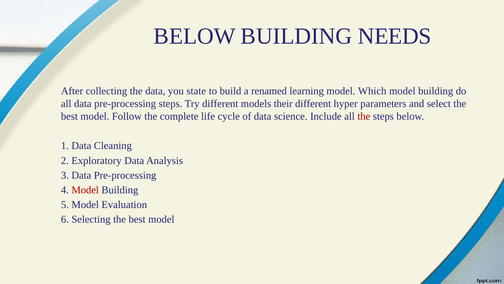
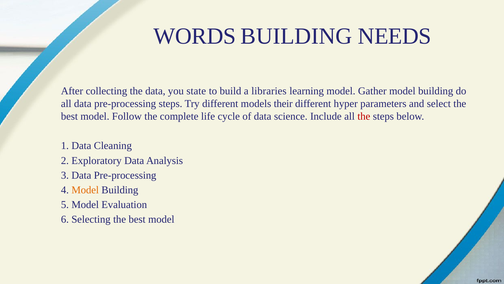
BELOW at (195, 36): BELOW -> WORDS
renamed: renamed -> libraries
Which: Which -> Gather
Model at (85, 190) colour: red -> orange
